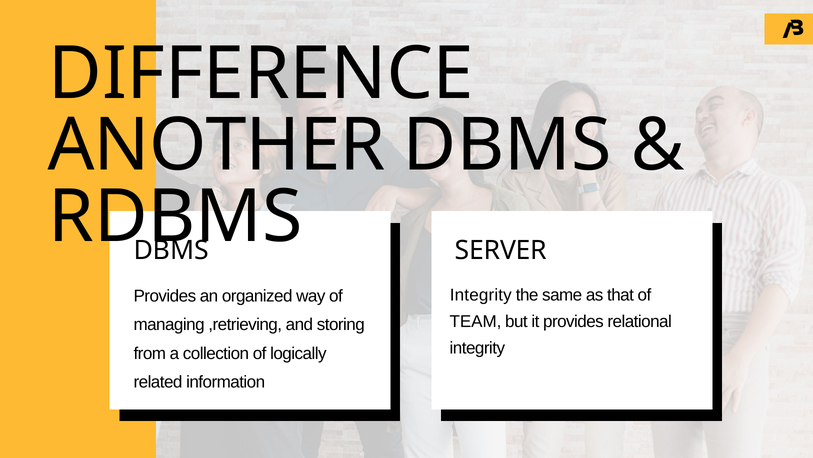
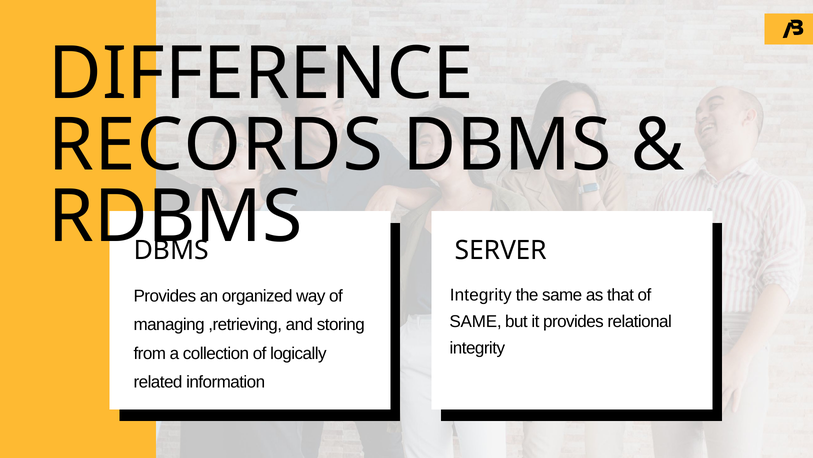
ANOTHER: ANOTHER -> RECORDS
TEAM at (475, 321): TEAM -> SAME
